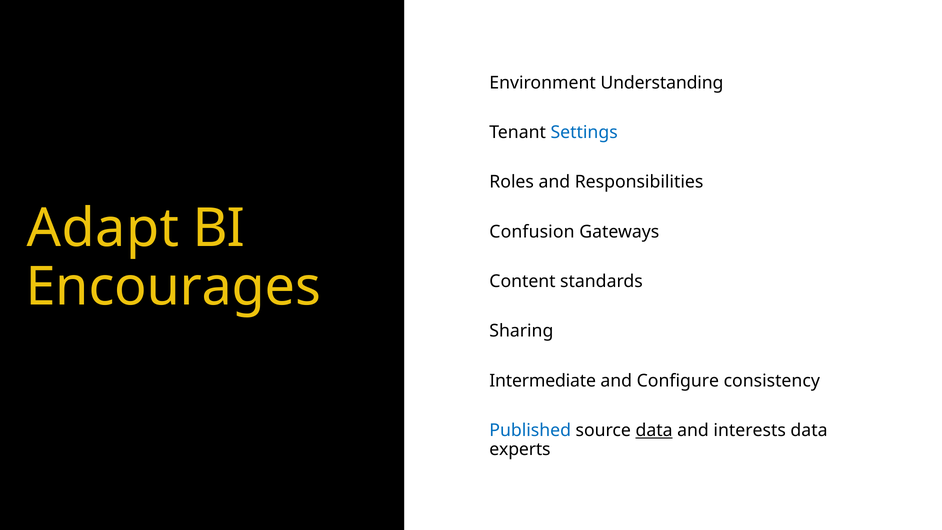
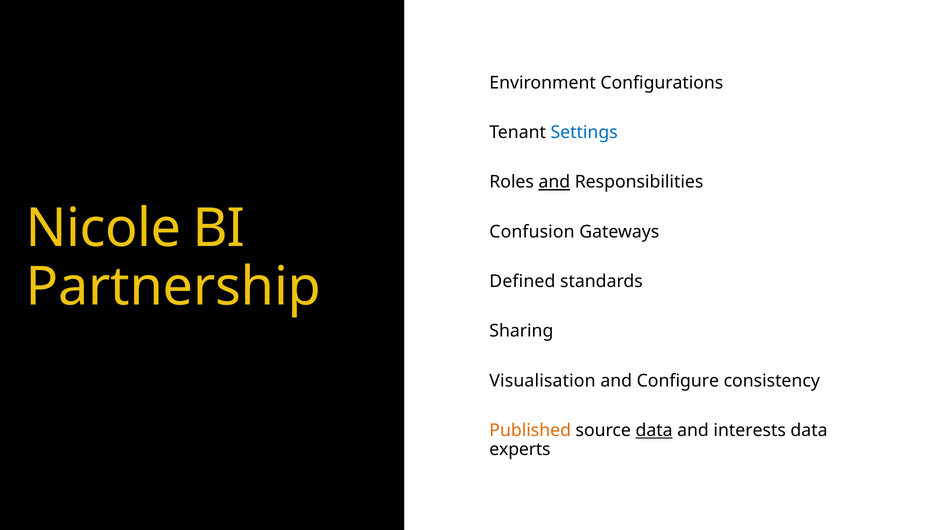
Understanding: Understanding -> Configurations
and at (554, 182) underline: none -> present
Adapt: Adapt -> Nicole
Encourages: Encourages -> Partnership
Content: Content -> Defined
Intermediate: Intermediate -> Visualisation
Published colour: blue -> orange
